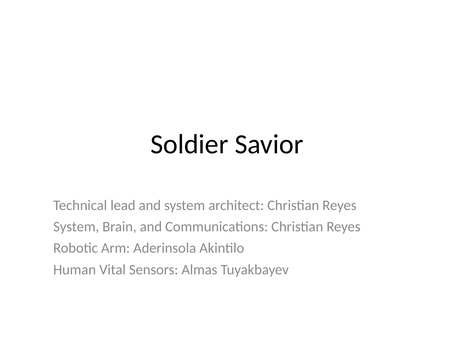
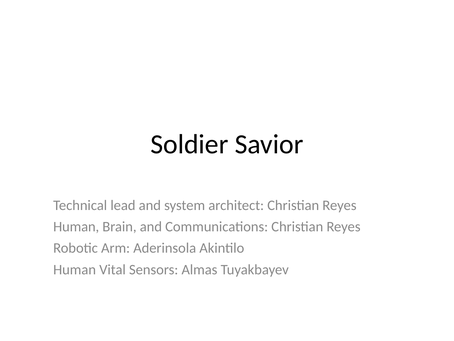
System at (76, 226): System -> Human
